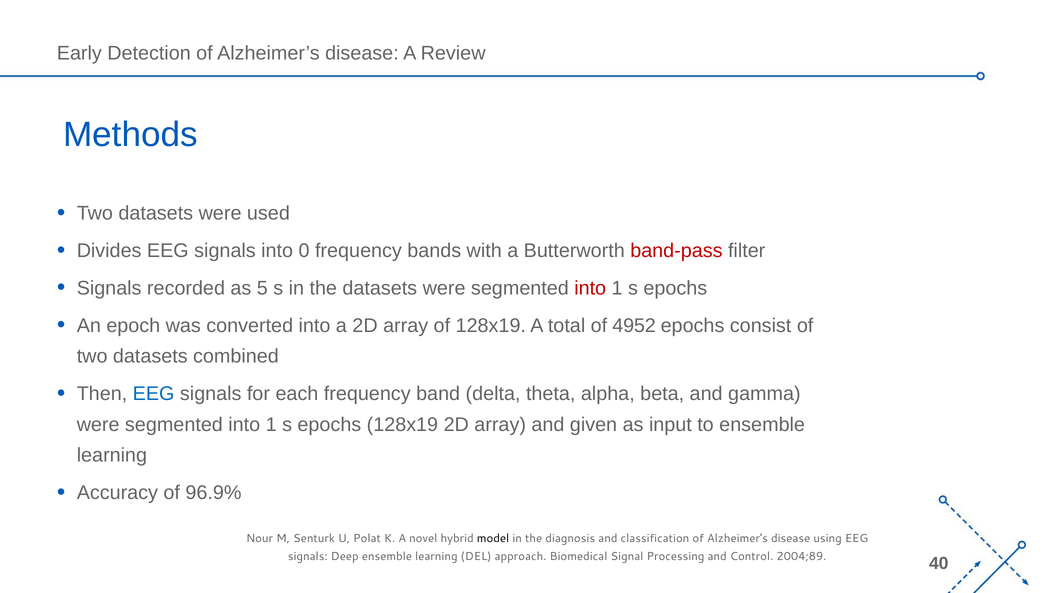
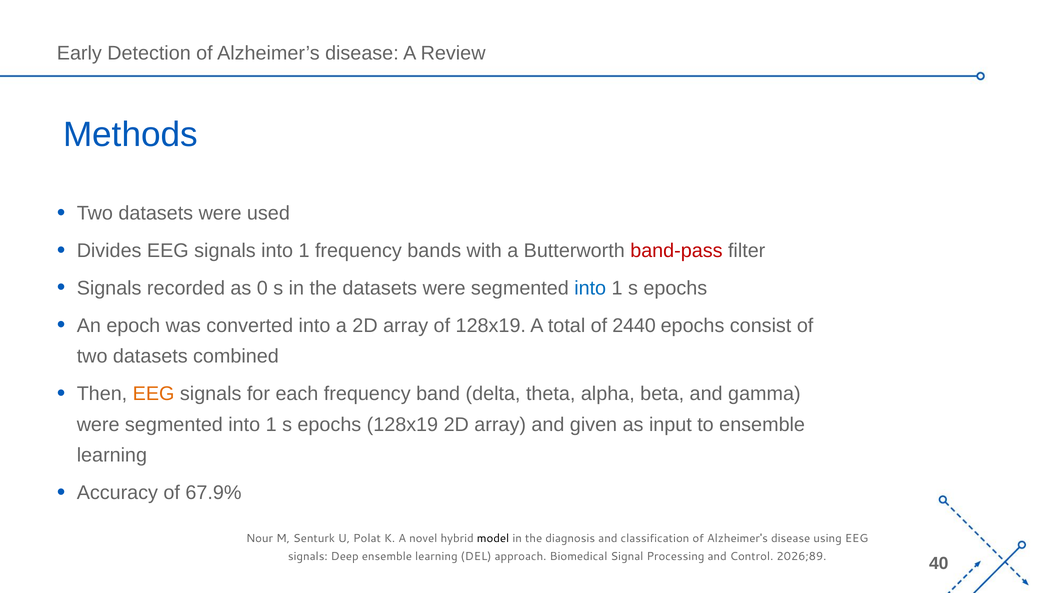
signals into 0: 0 -> 1
5: 5 -> 0
into at (590, 288) colour: red -> blue
4952: 4952 -> 2440
EEG at (154, 394) colour: blue -> orange
96.9%: 96.9% -> 67.9%
2004;89: 2004;89 -> 2026;89
